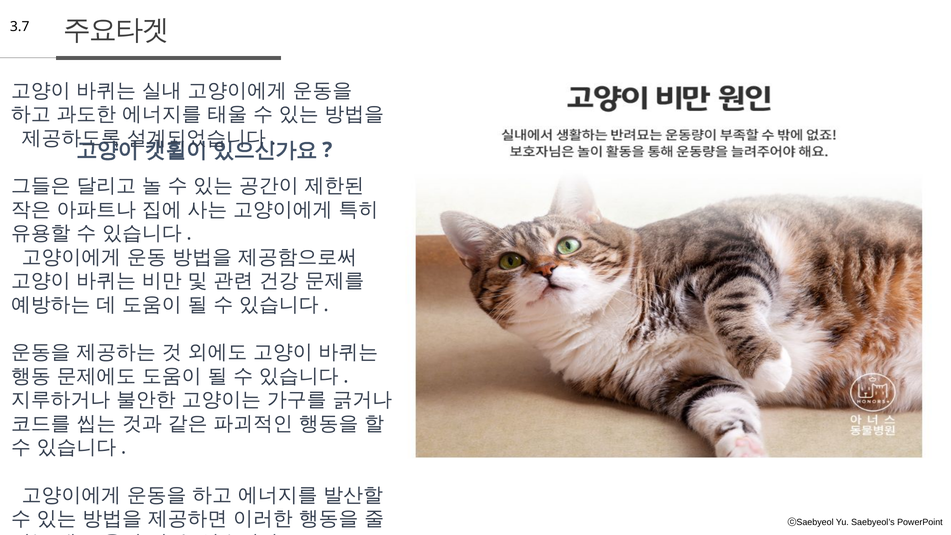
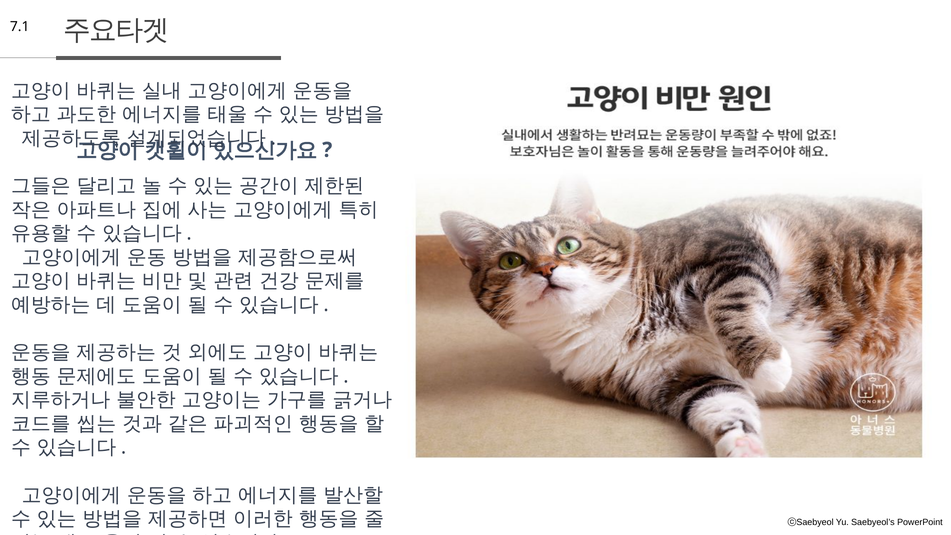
3.7: 3.7 -> 7.1
